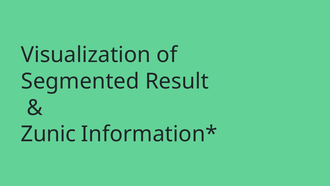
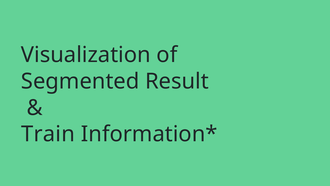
Zunic: Zunic -> Train
